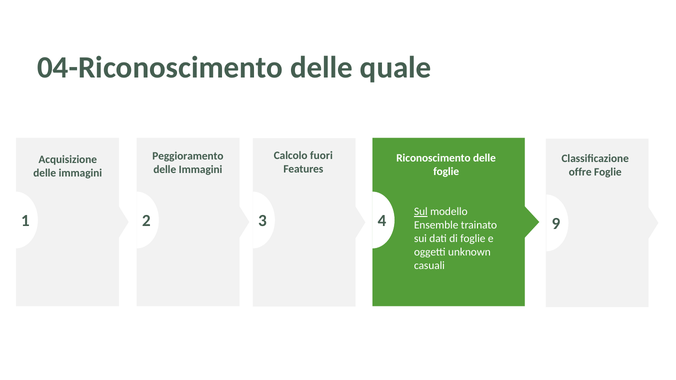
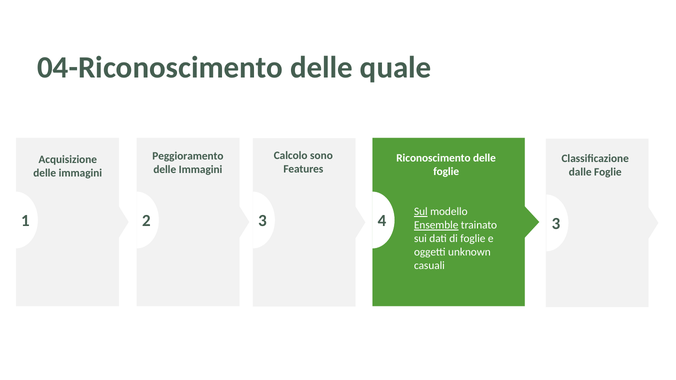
fuori: fuori -> sono
offre: offre -> dalle
4 9: 9 -> 3
Ensemble underline: none -> present
